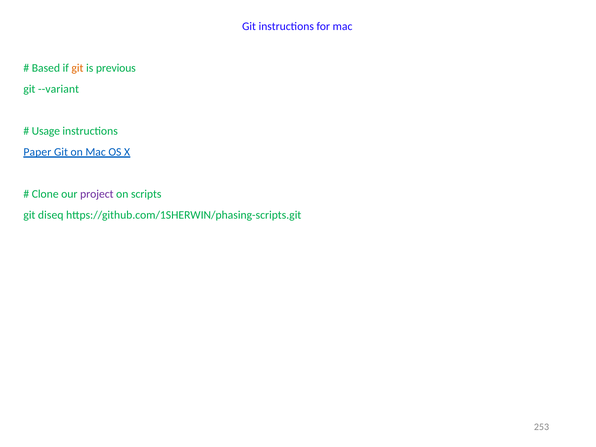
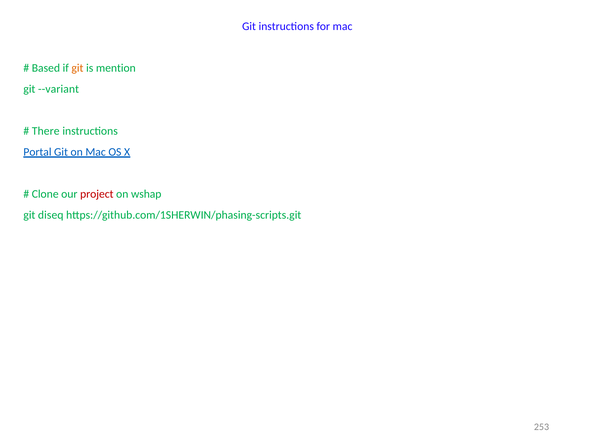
previous: previous -> mention
Usage: Usage -> There
Paper: Paper -> Portal
project colour: purple -> red
scripts: scripts -> wshap
